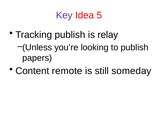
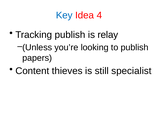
Key colour: purple -> blue
5: 5 -> 4
remote: remote -> thieves
someday: someday -> specialist
